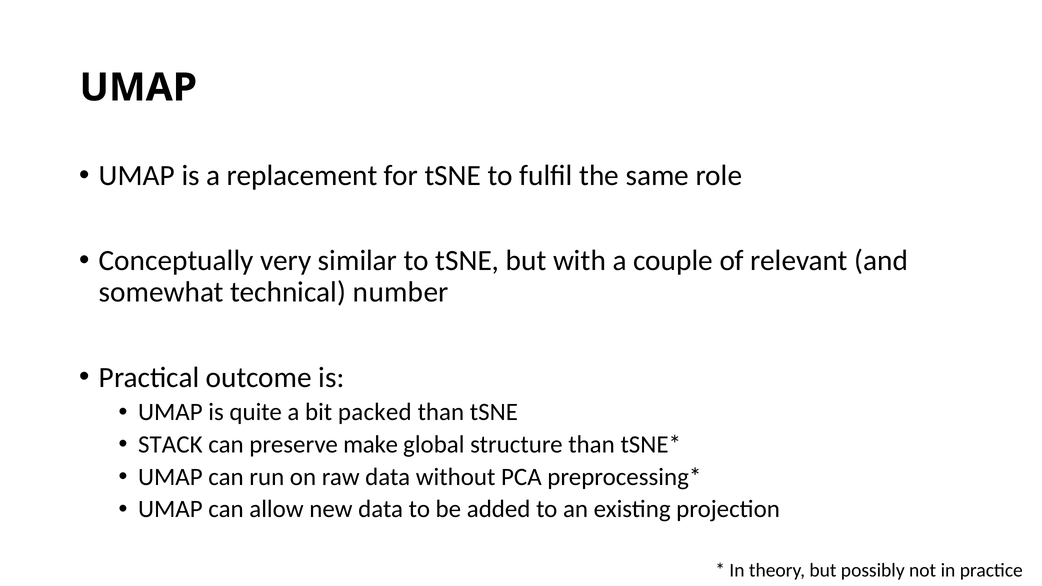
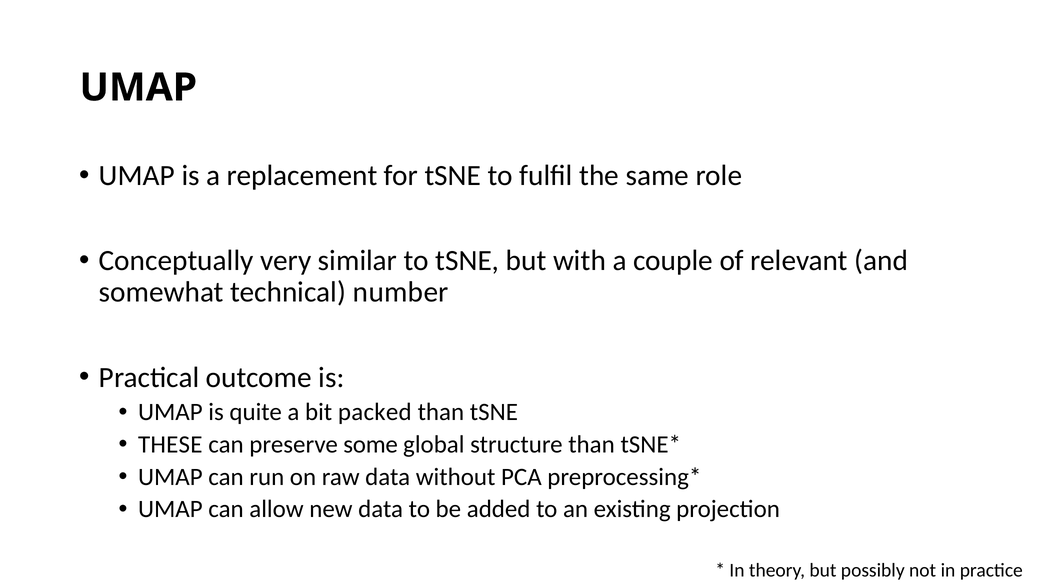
STACK: STACK -> THESE
make: make -> some
